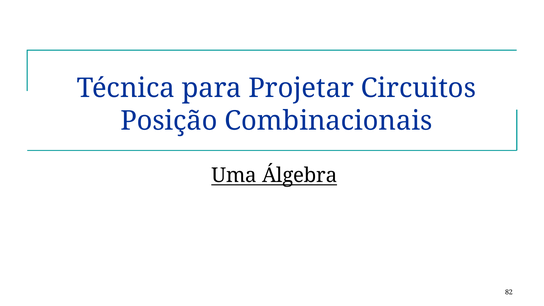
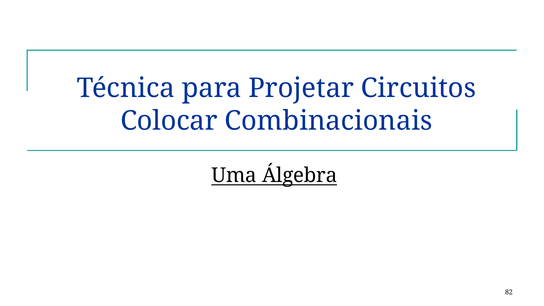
Posição: Posição -> Colocar
